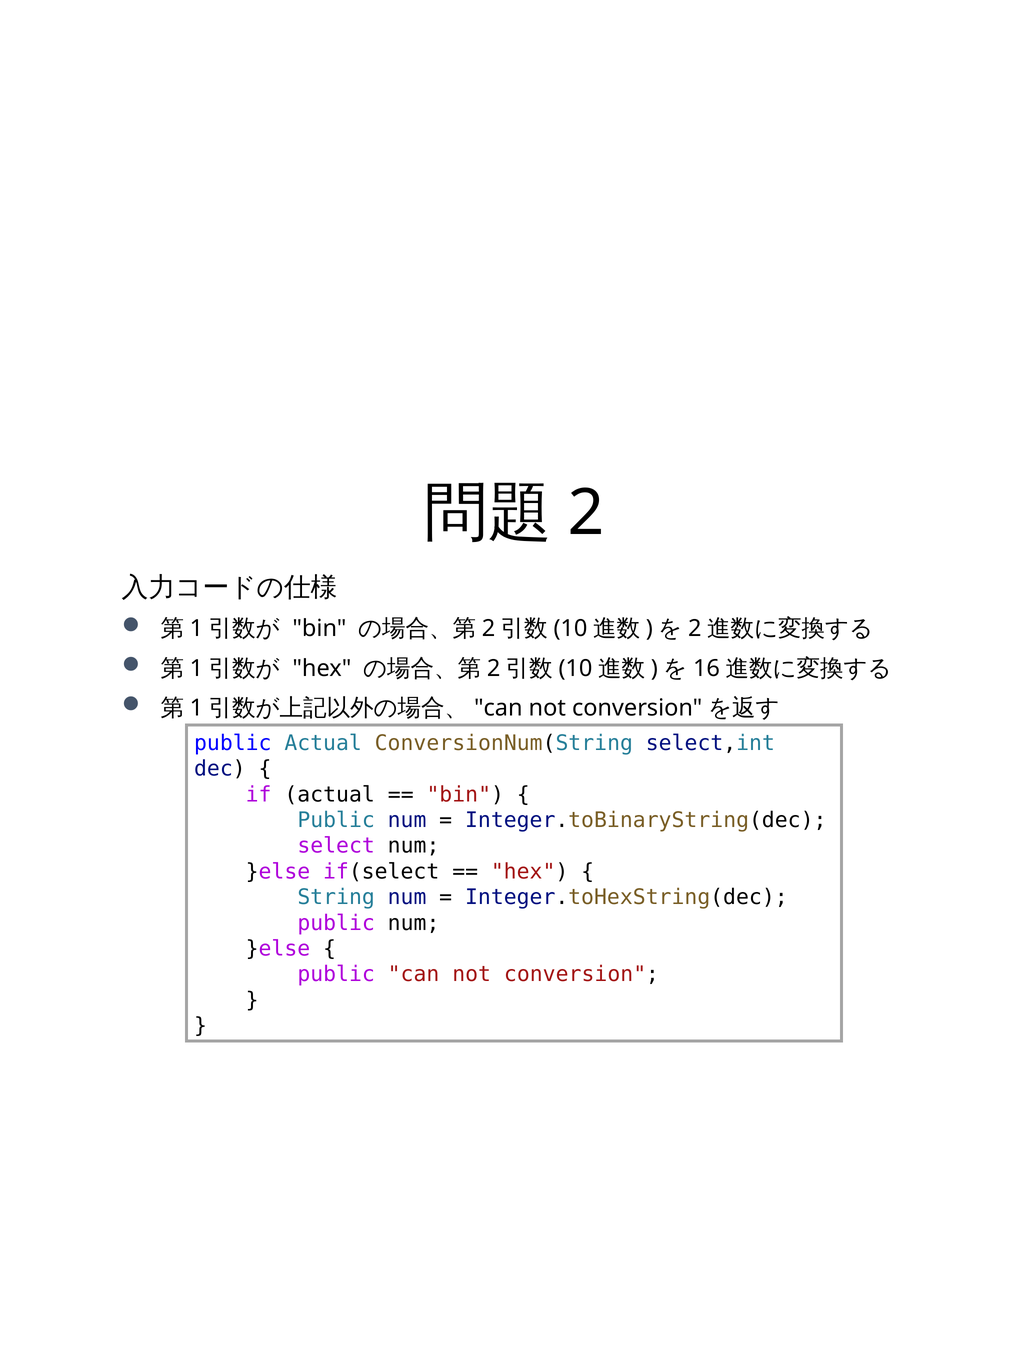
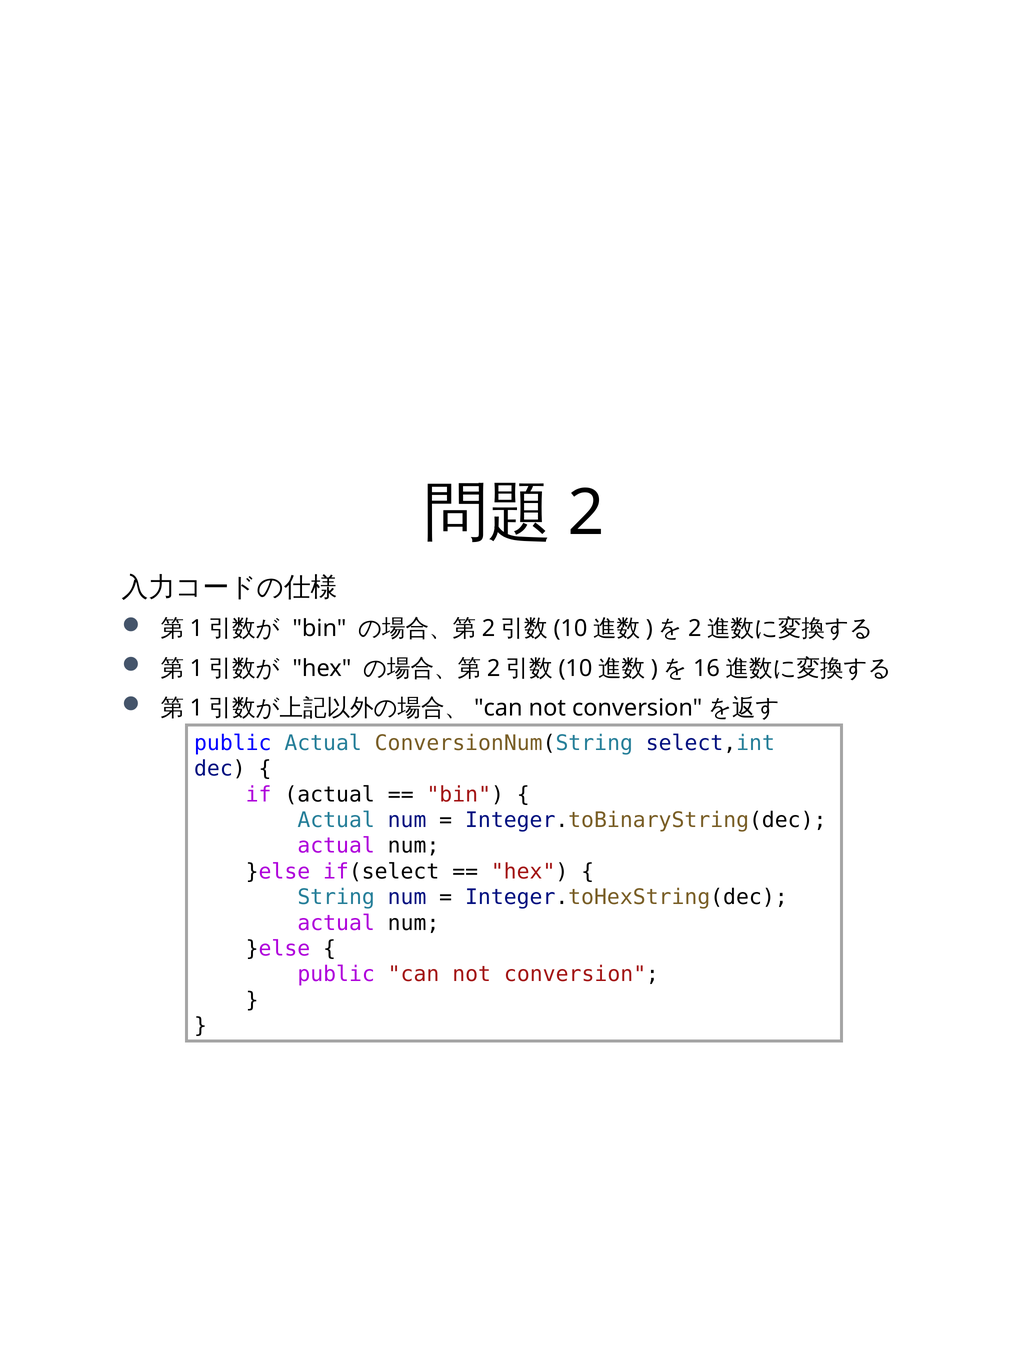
Public at (336, 821): Public -> Actual
select at (336, 846): select -> actual
public at (336, 923): public -> actual
